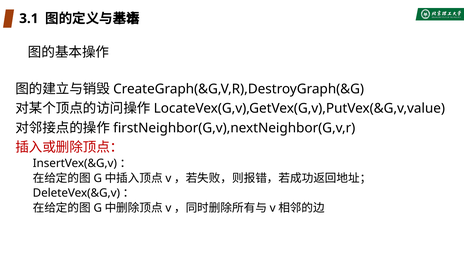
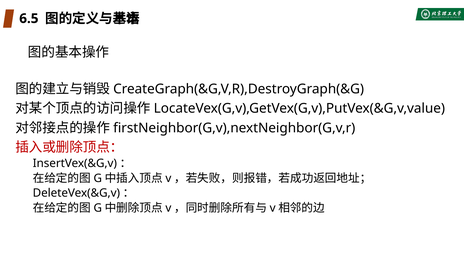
3.1: 3.1 -> 6.5
